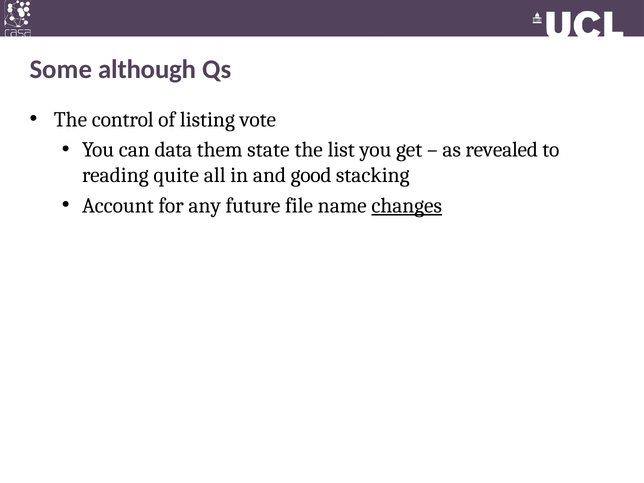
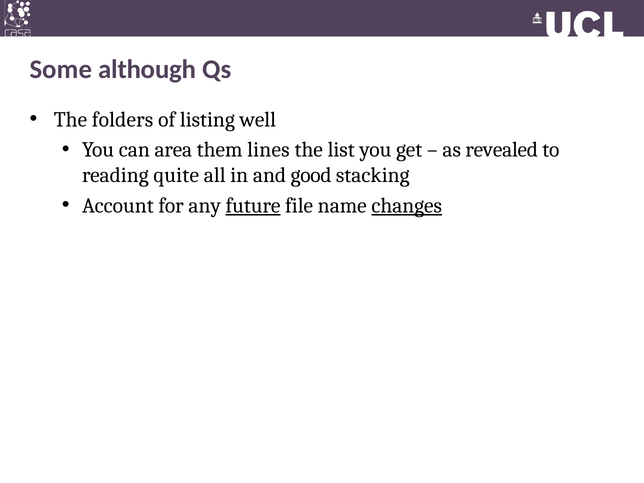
control: control -> folders
vote: vote -> well
data: data -> area
state: state -> lines
future underline: none -> present
